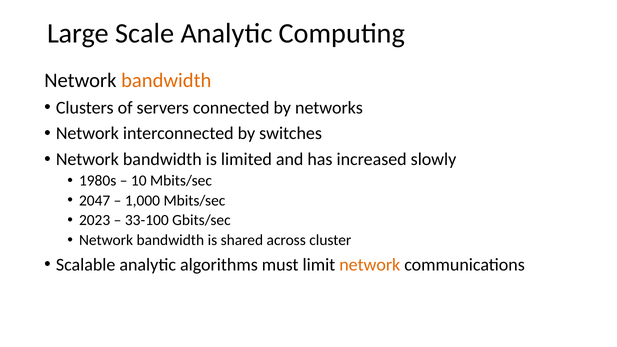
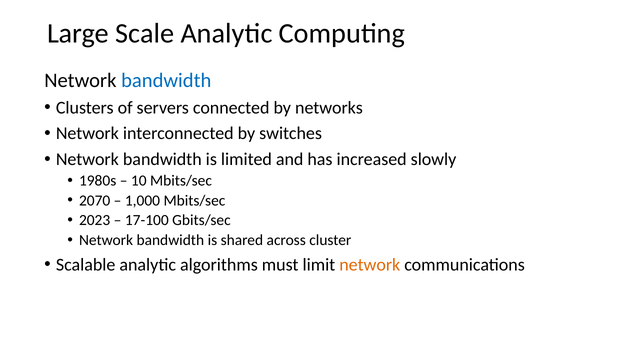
bandwidth at (166, 80) colour: orange -> blue
2047: 2047 -> 2070
33-100: 33-100 -> 17-100
